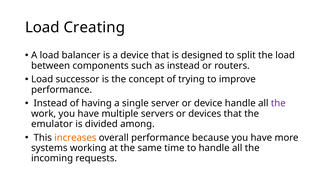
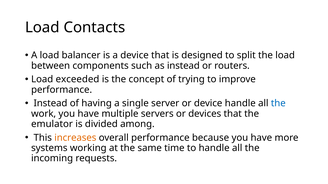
Creating: Creating -> Contacts
successor: successor -> exceeded
the at (278, 104) colour: purple -> blue
